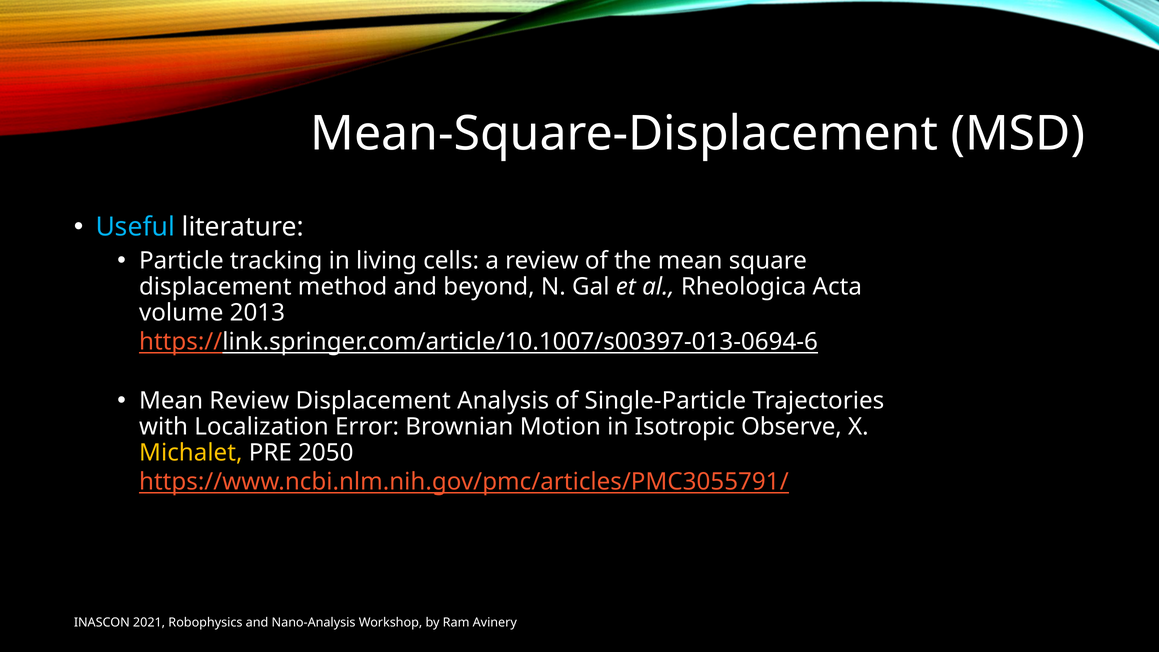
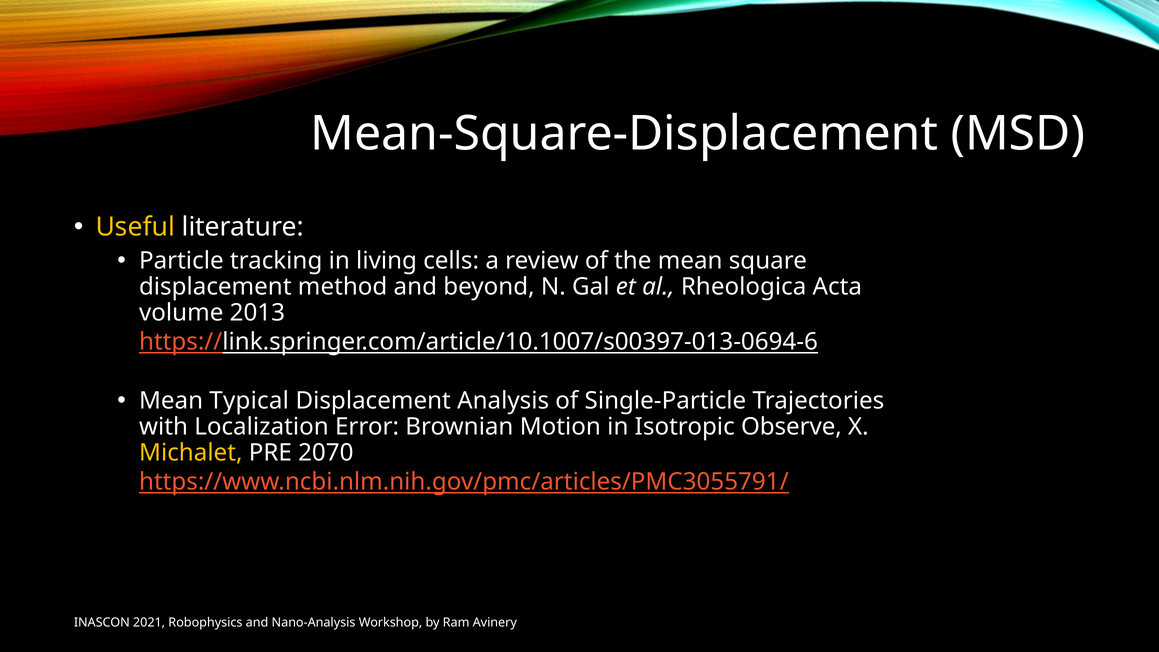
Useful colour: light blue -> yellow
Mean Review: Review -> Typical
2050: 2050 -> 2070
